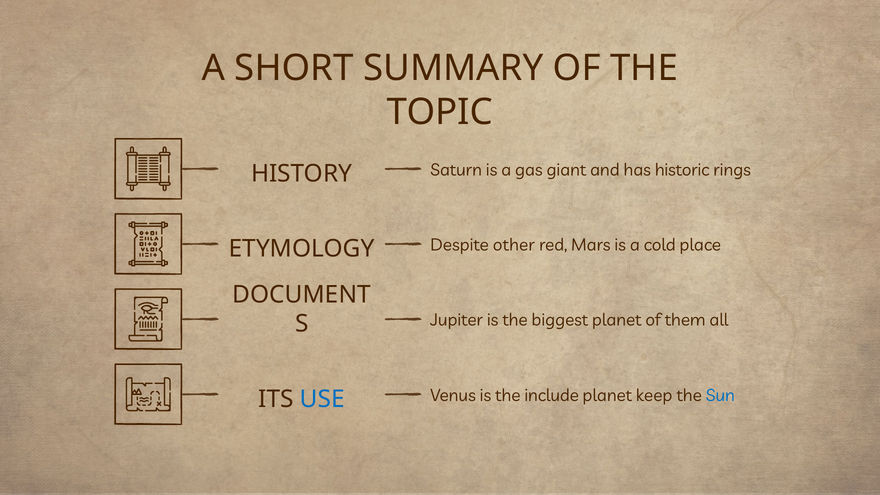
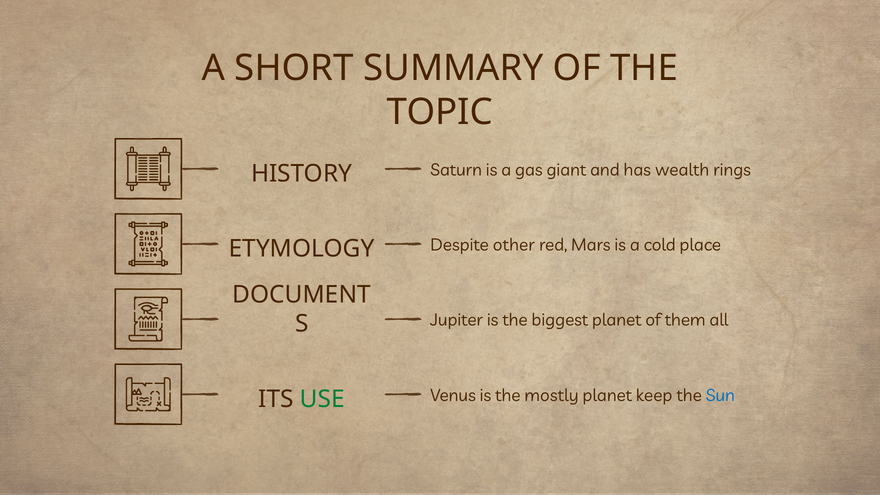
historic: historic -> wealth
USE colour: blue -> green
include: include -> mostly
